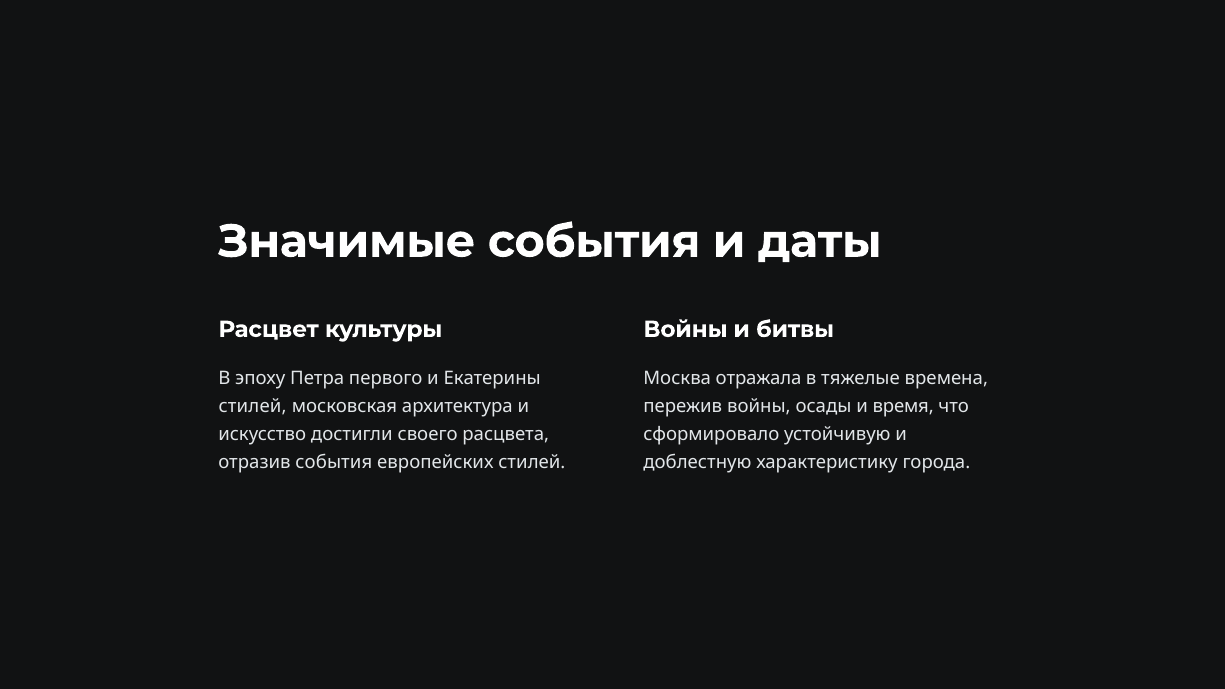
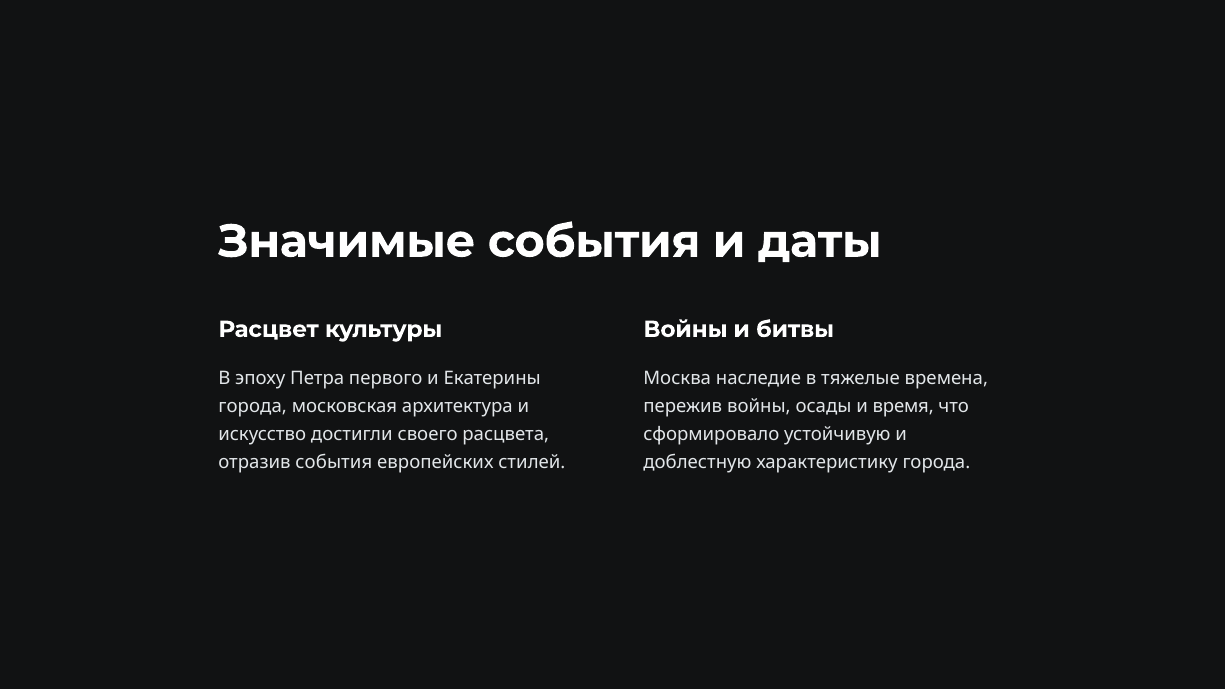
отражала: отражала -> наследие
стилей at (253, 406): стилей -> города
